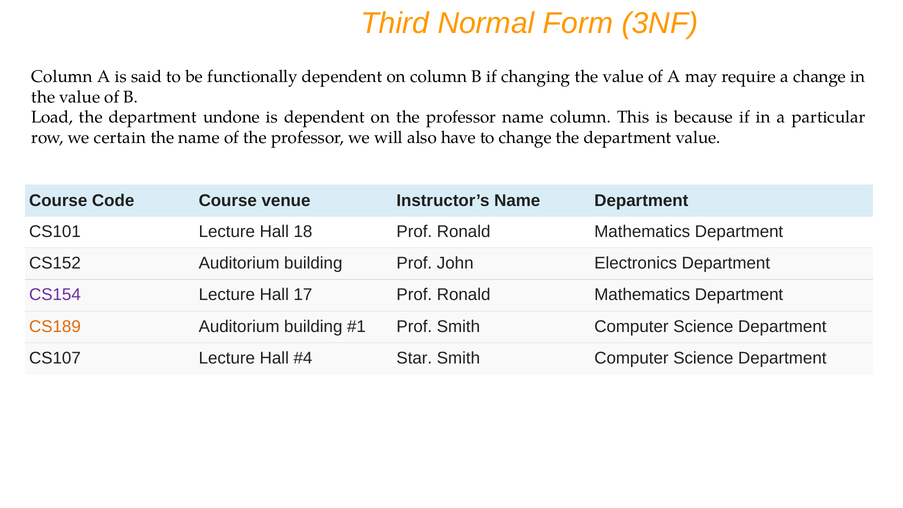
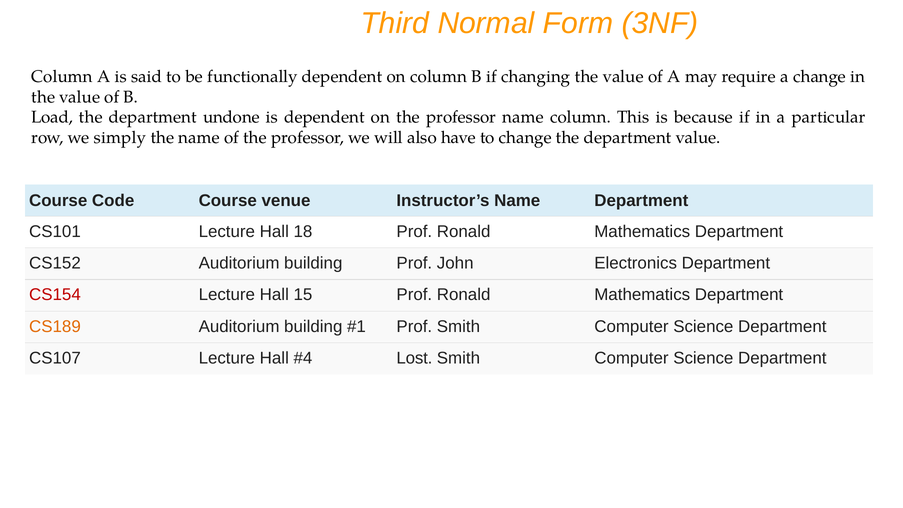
certain: certain -> simply
CS154 colour: purple -> red
17: 17 -> 15
Star: Star -> Lost
